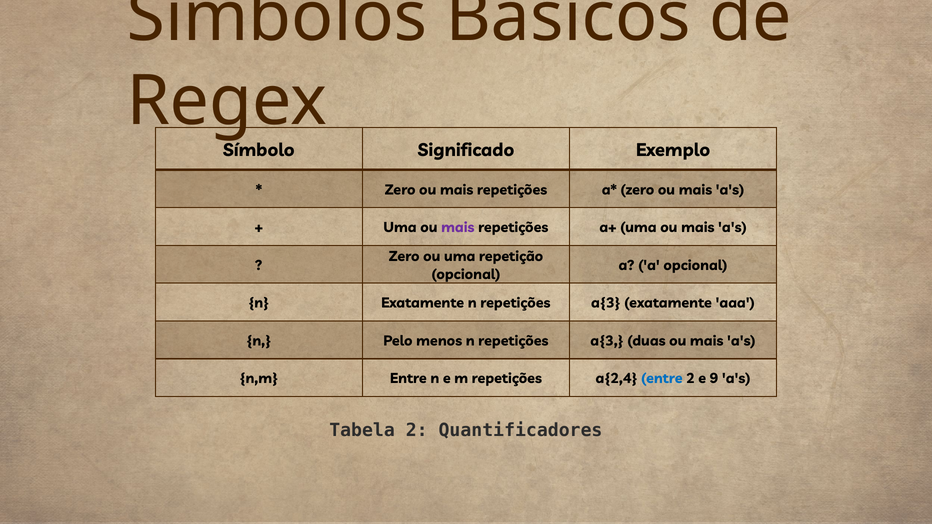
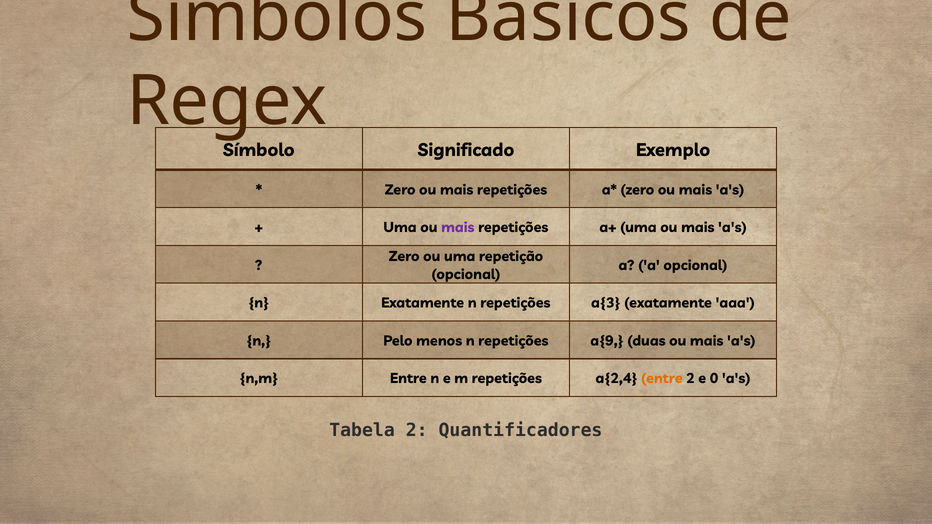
menos n repetições a{3: a{3 -> a{9
entre at (662, 379) colour: blue -> orange
9: 9 -> 0
